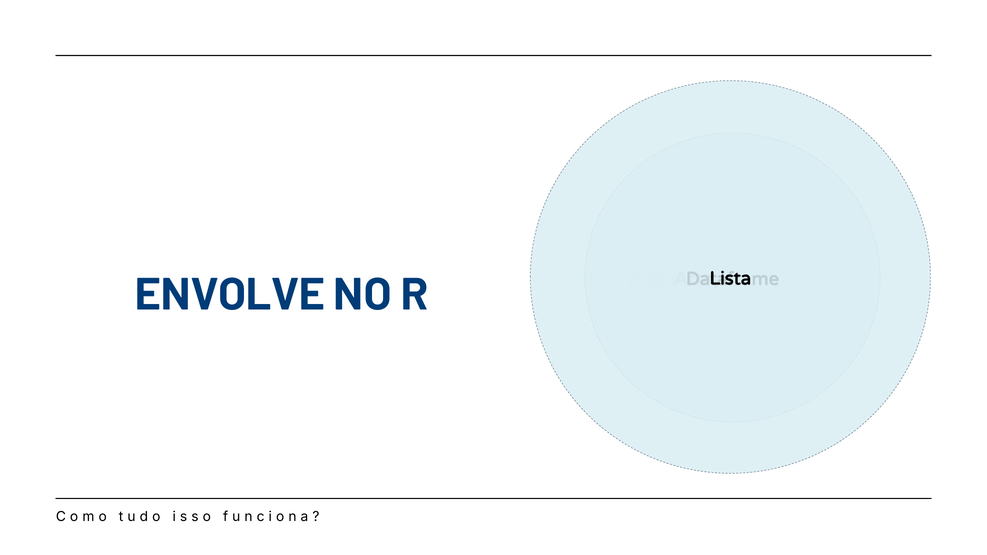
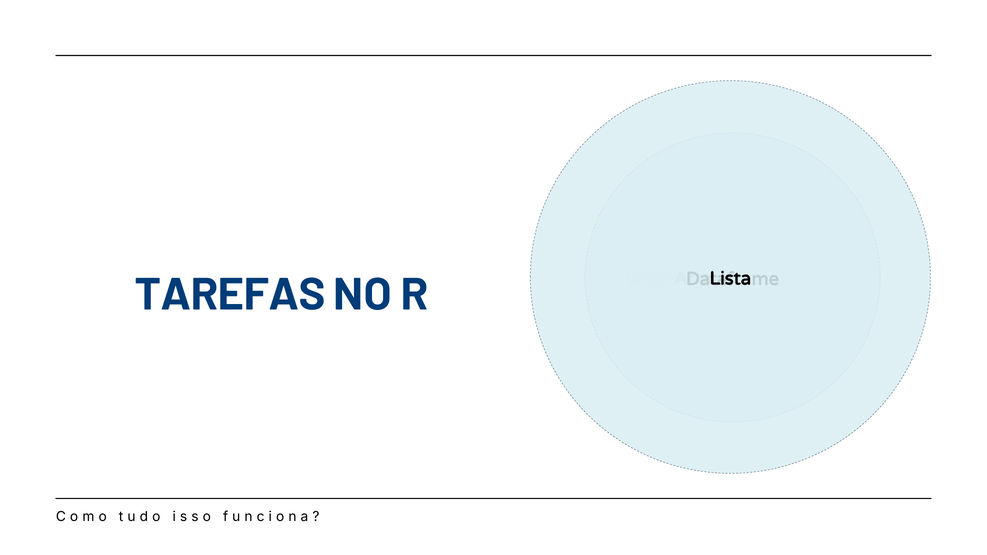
ENVOLVE: ENVOLVE -> TAREFAS
